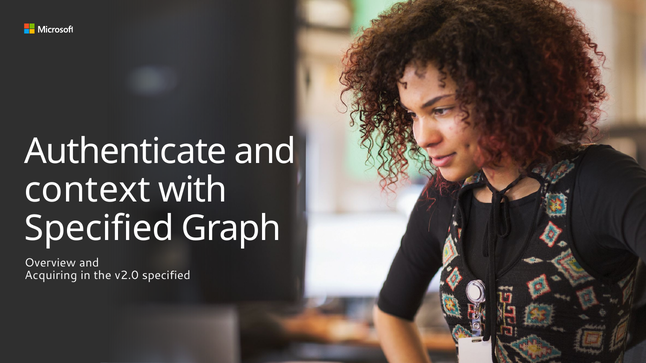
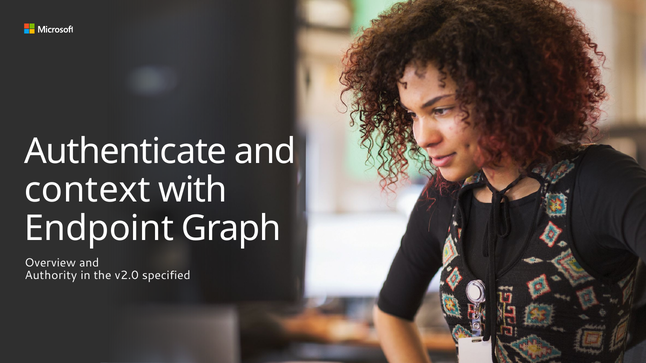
Specified at (99, 228): Specified -> Endpoint
Acquiring: Acquiring -> Authority
